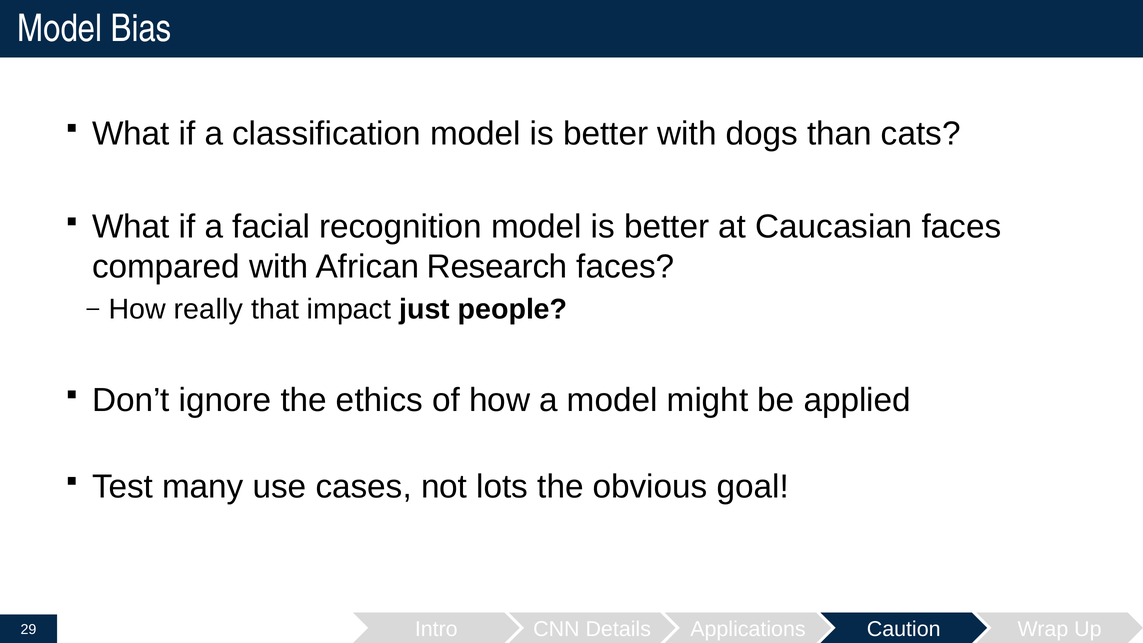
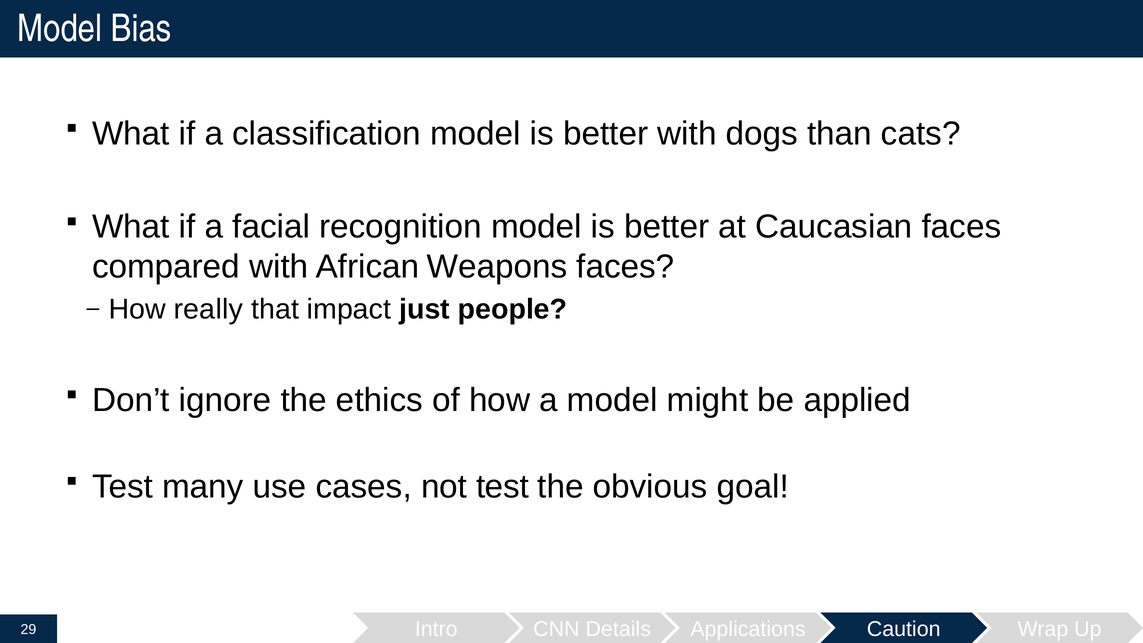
Research: Research -> Weapons
not lots: lots -> test
